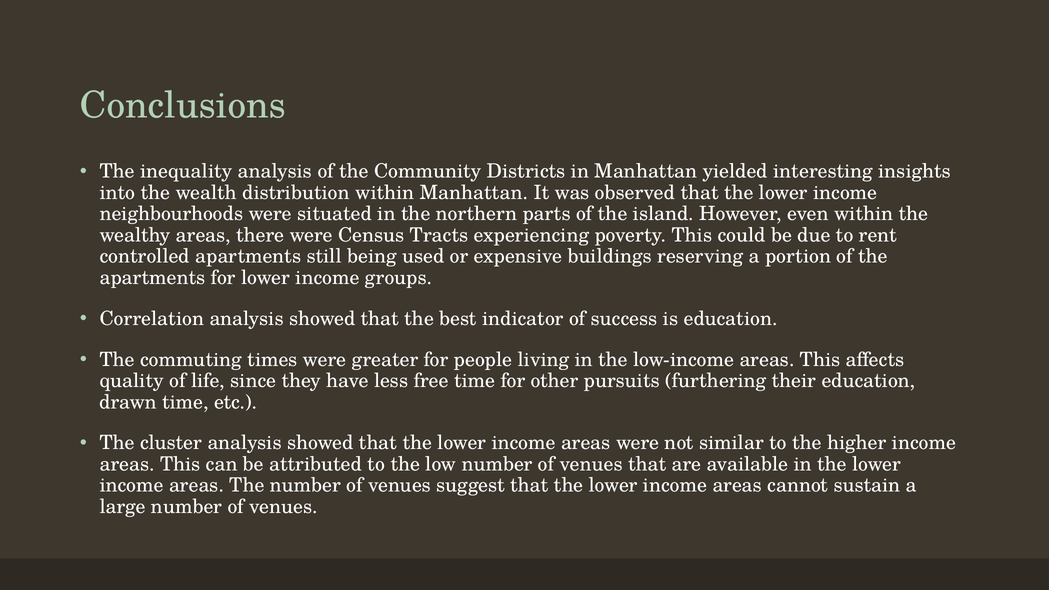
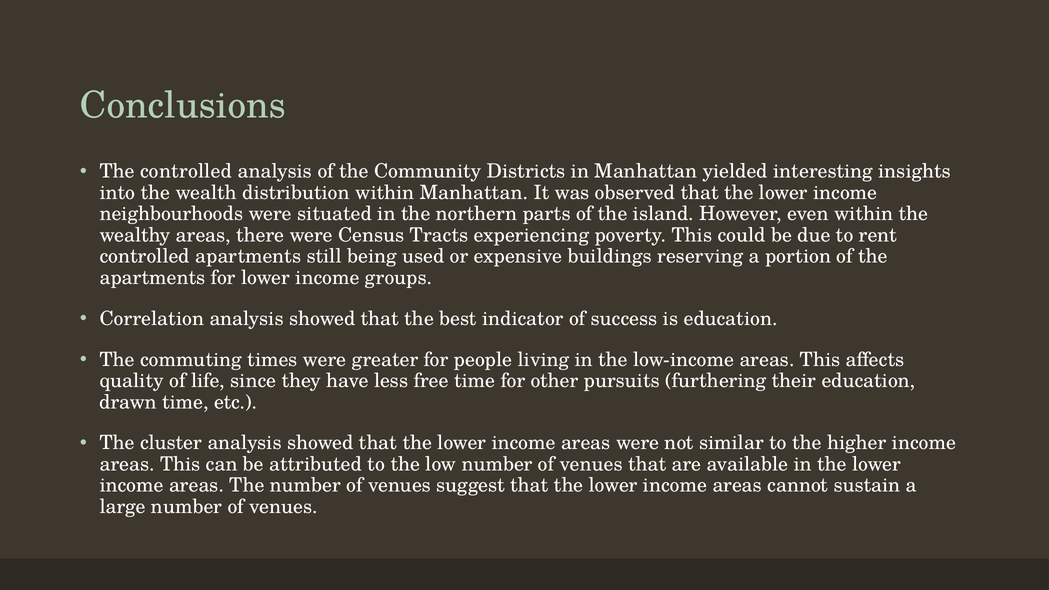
The inequality: inequality -> controlled
